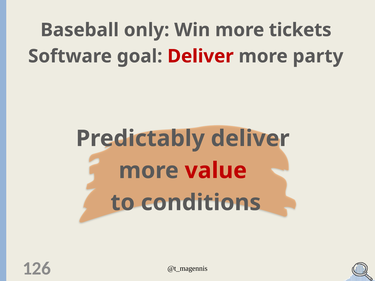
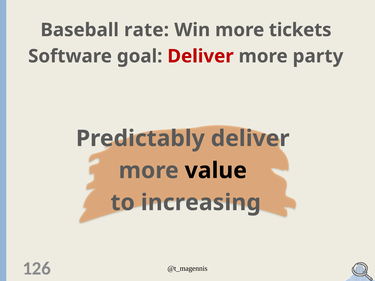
only: only -> rate
value colour: red -> black
conditions: conditions -> increasing
